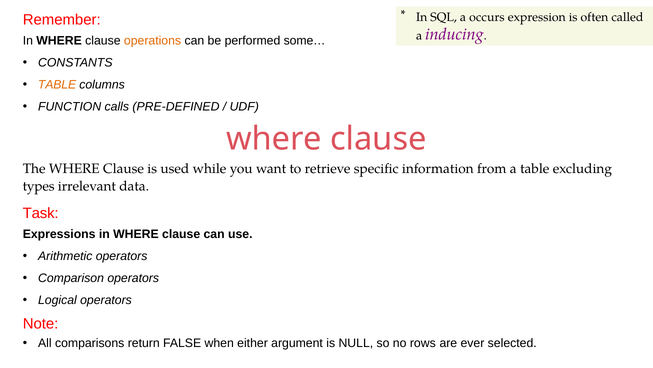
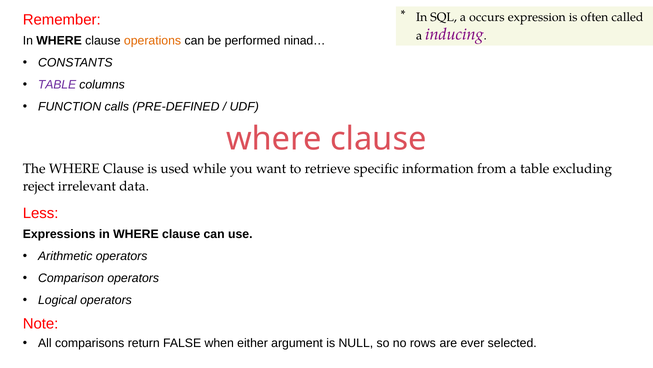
some…: some… -> ninad…
TABLE at (57, 85) colour: orange -> purple
types: types -> reject
Task: Task -> Less
